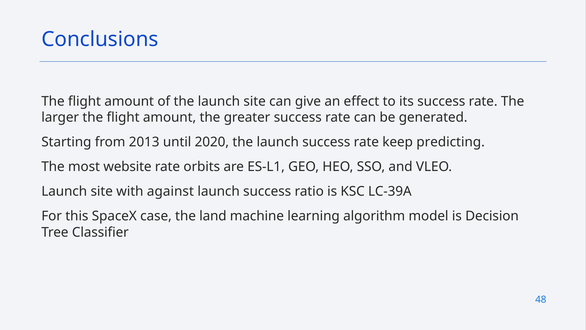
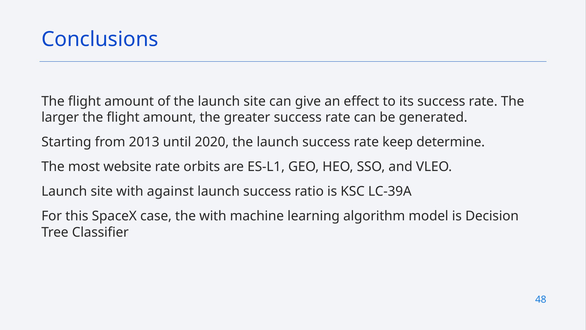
predicting: predicting -> determine
the land: land -> with
